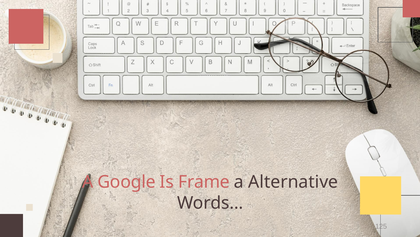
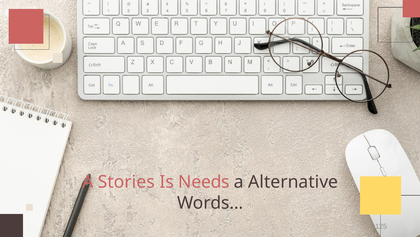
Google: Google -> Stories
Frame: Frame -> Needs
